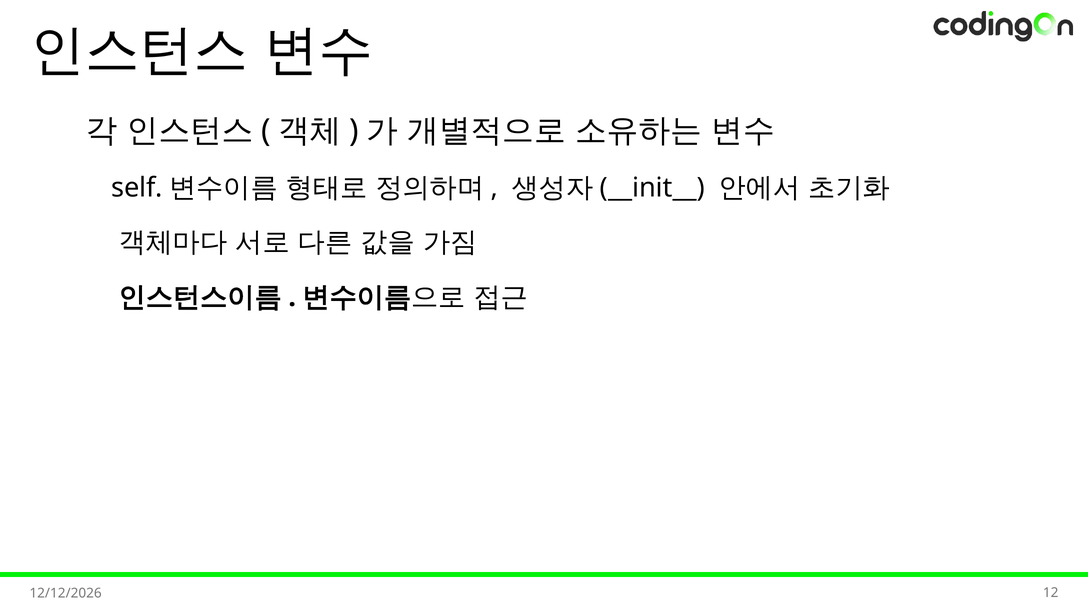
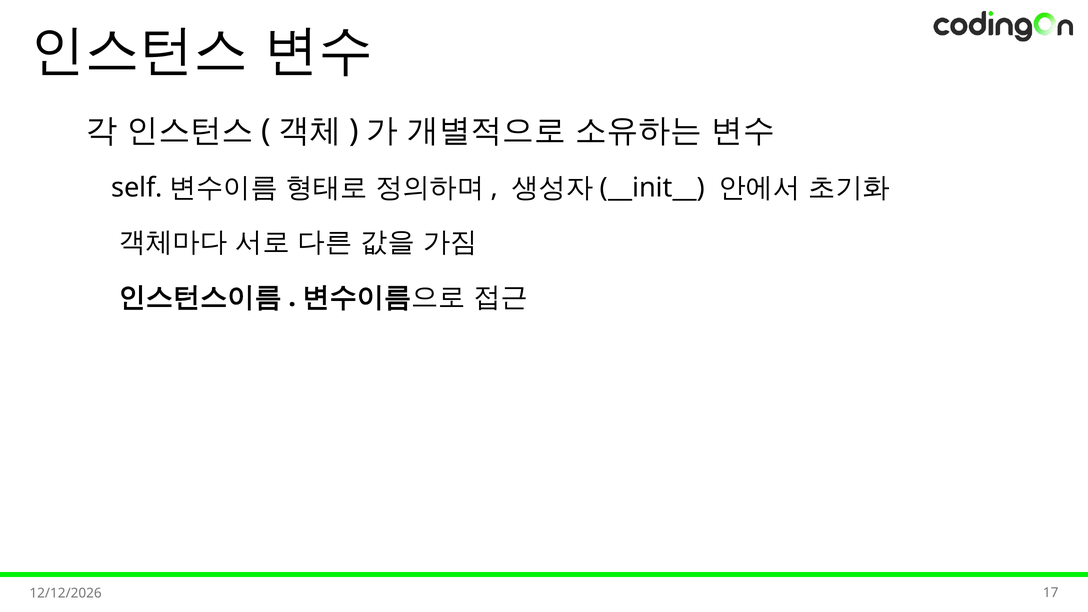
12: 12 -> 17
